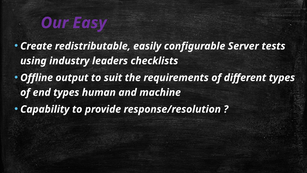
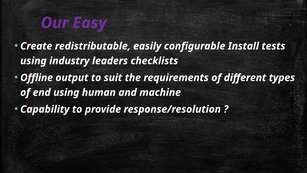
Server: Server -> Install
end types: types -> using
